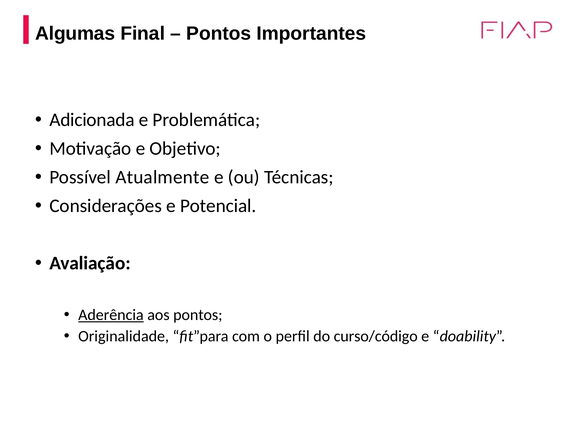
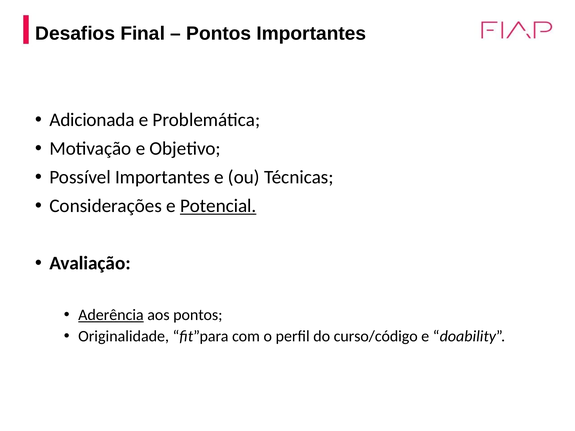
Algumas: Algumas -> Desafios
Possível Atualmente: Atualmente -> Importantes
Potencial underline: none -> present
